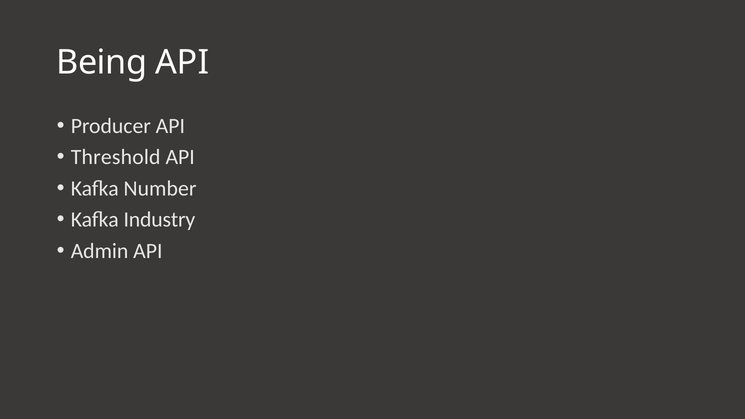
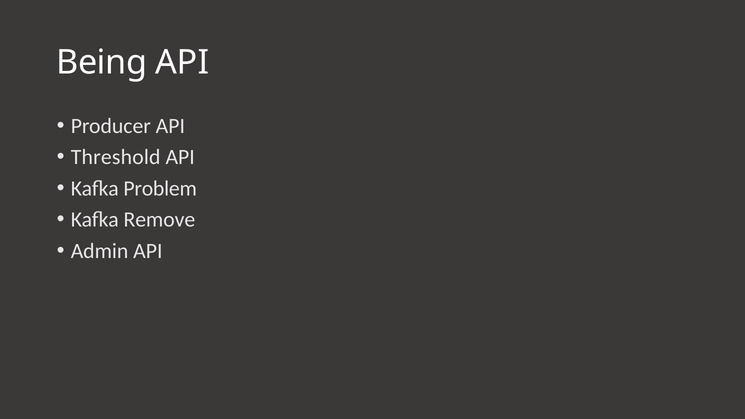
Number: Number -> Problem
Industry: Industry -> Remove
